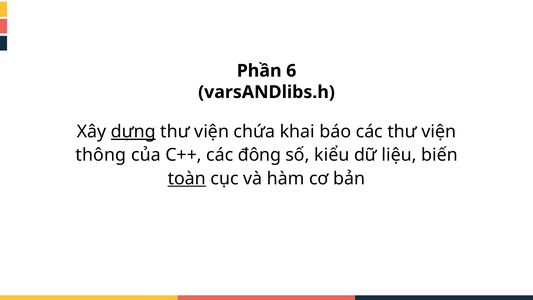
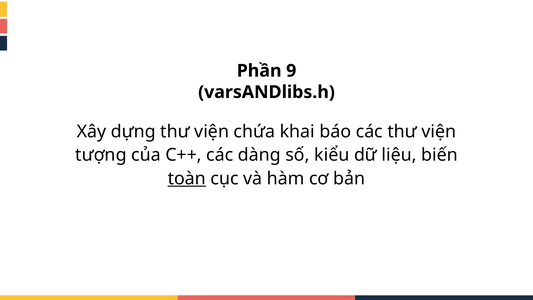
6: 6 -> 9
dựng underline: present -> none
thông: thông -> tượng
đông: đông -> dàng
